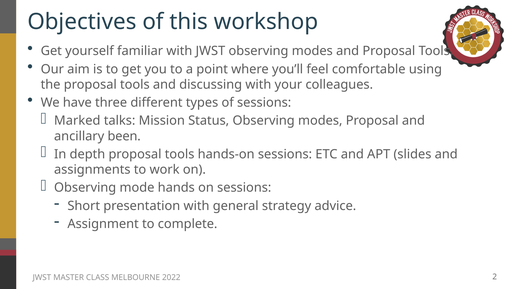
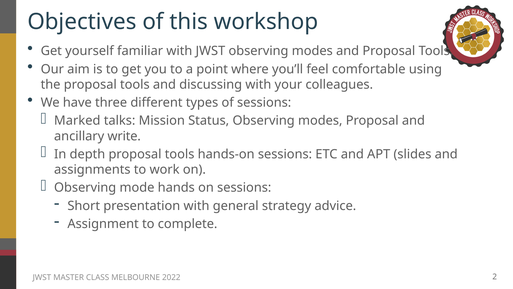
been: been -> write
